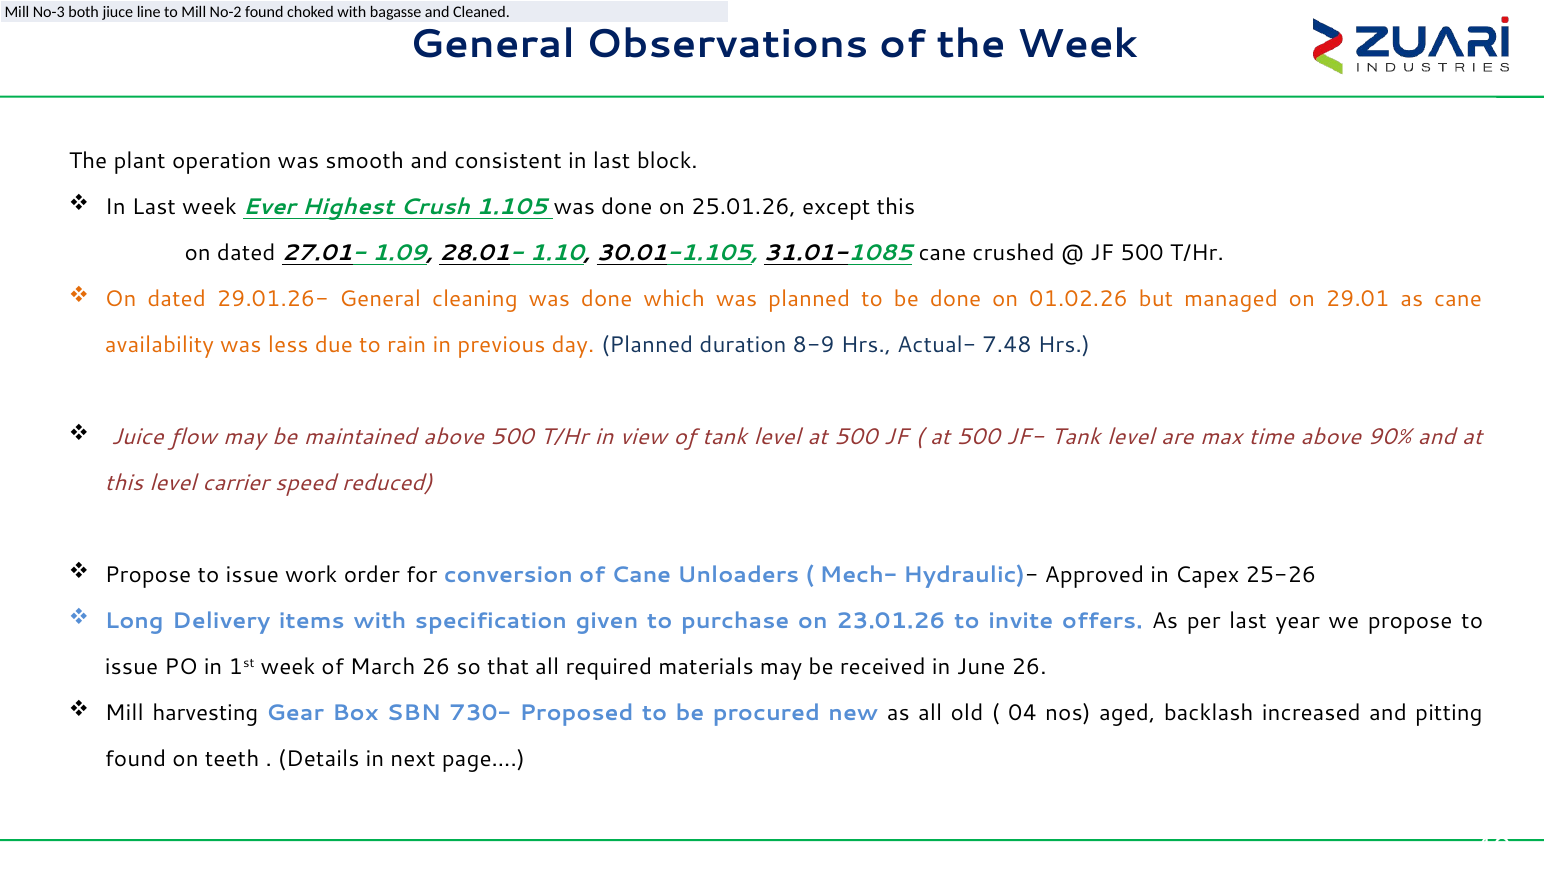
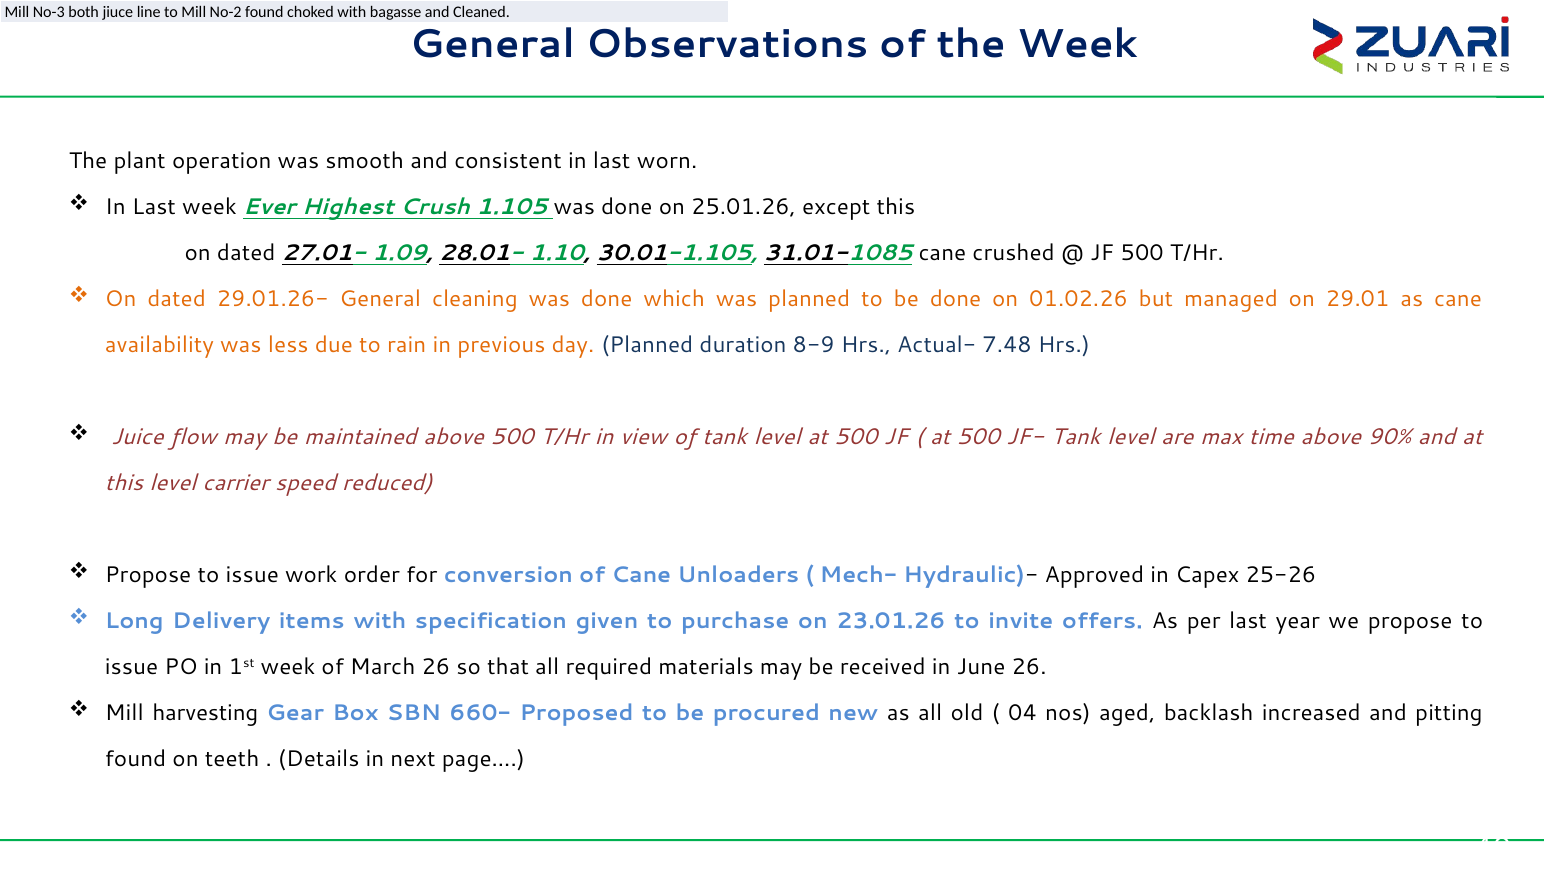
block: block -> worn
730-: 730- -> 660-
